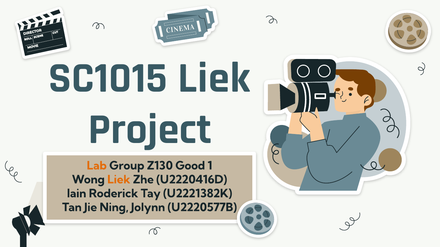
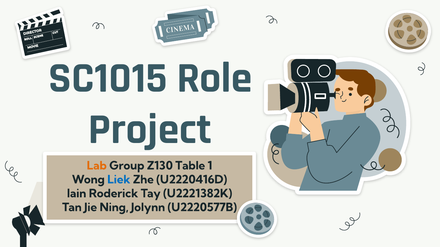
SC1015 Liek: Liek -> Role
Good: Good -> Table
Liek at (119, 180) colour: orange -> blue
